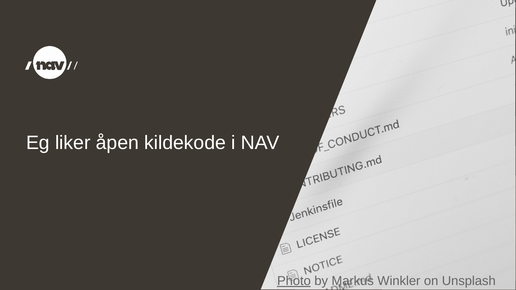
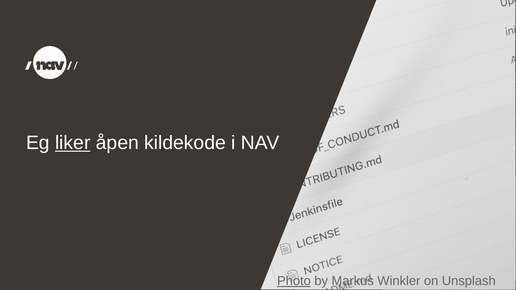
liker underline: none -> present
